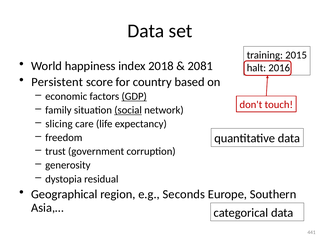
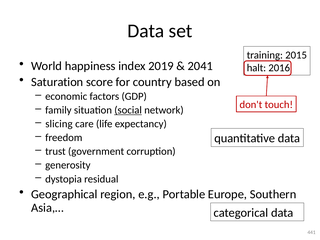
2018: 2018 -> 2019
2081: 2081 -> 2041
Persistent: Persistent -> Saturation
GDP underline: present -> none
Seconds: Seconds -> Portable
